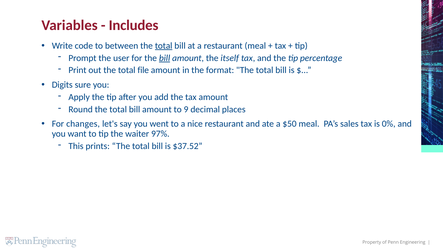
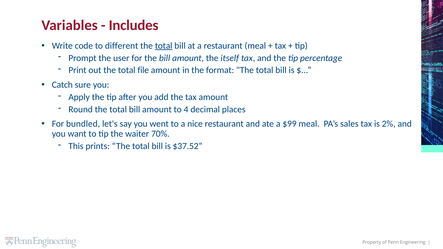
between: between -> different
bill at (165, 58) underline: present -> none
Digits: Digits -> Catch
9: 9 -> 4
changes: changes -> bundled
$50: $50 -> $99
0%: 0% -> 2%
97%: 97% -> 70%
